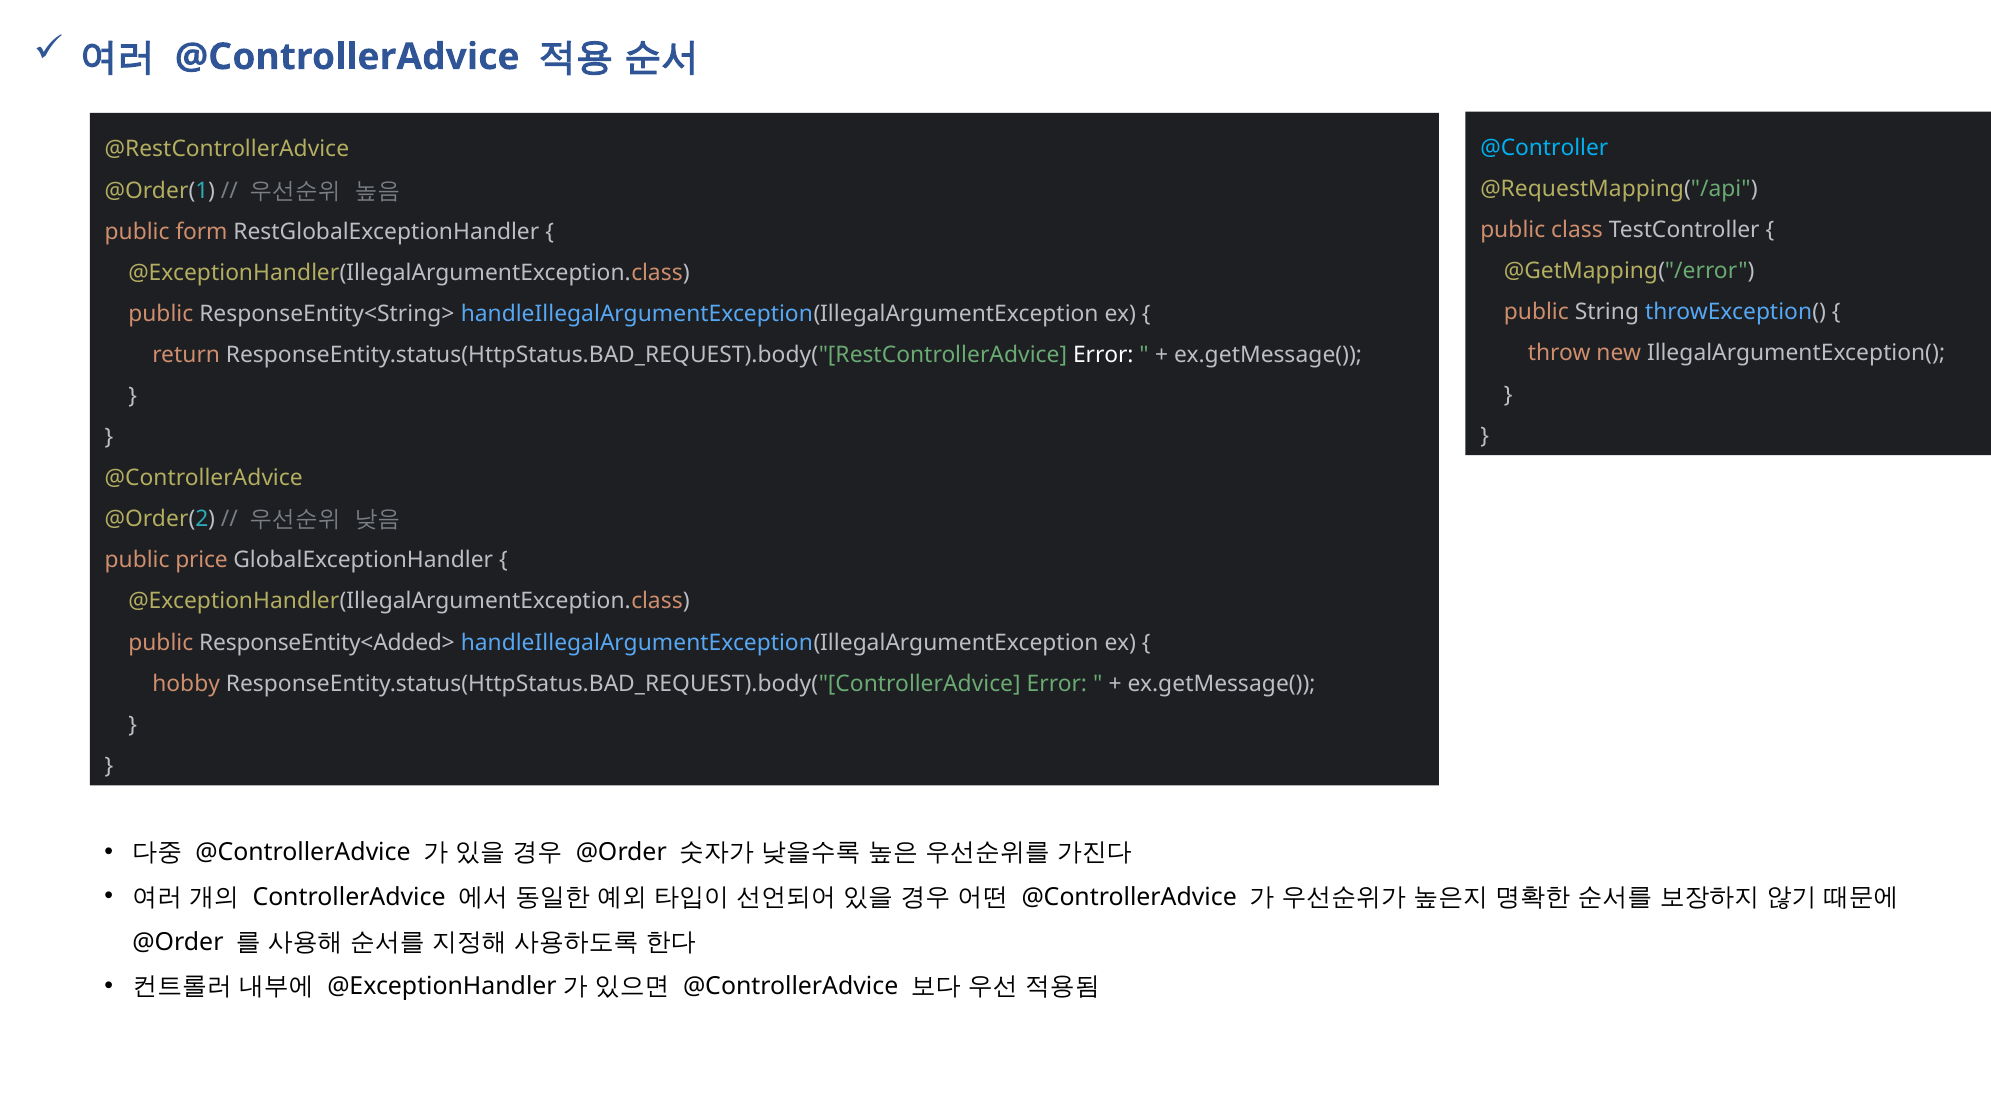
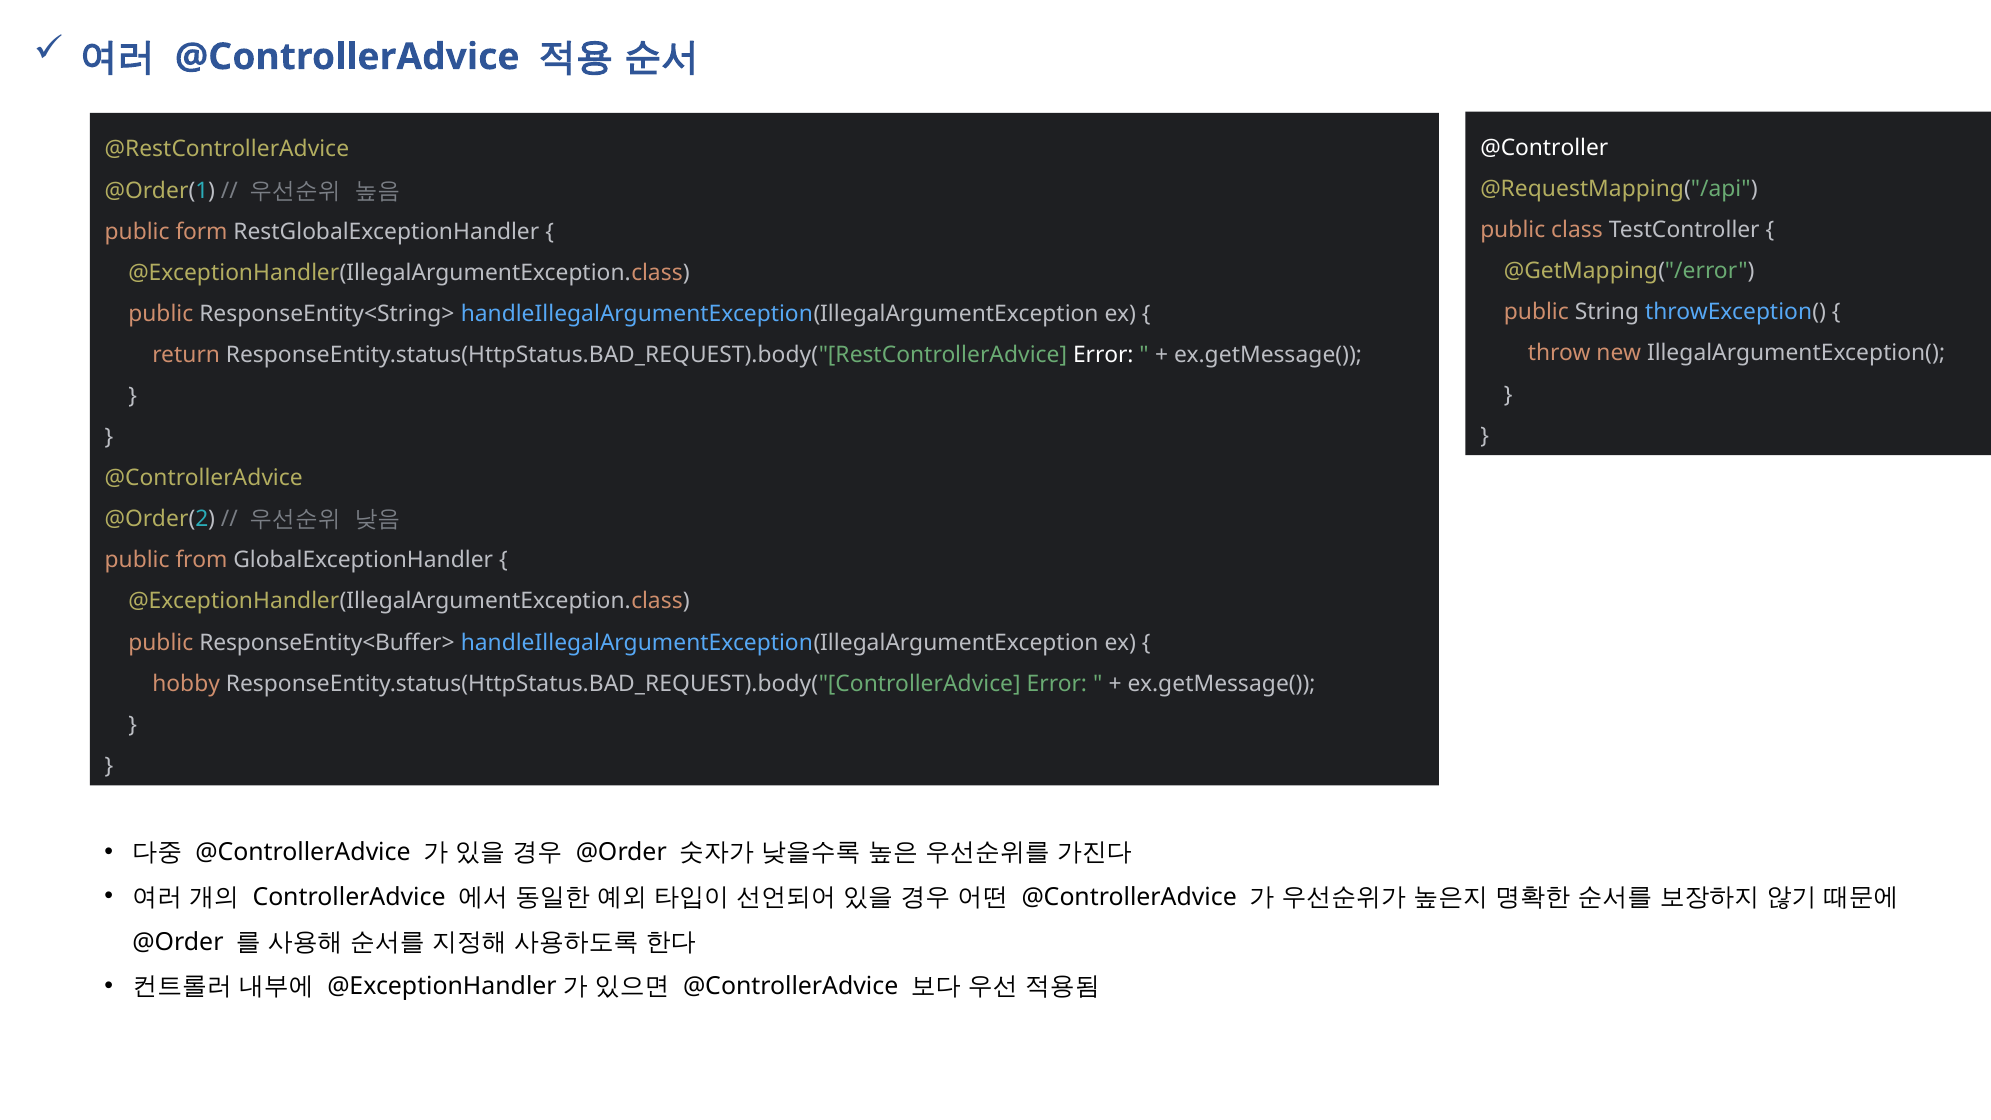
@Controller colour: light blue -> white
price: price -> from
ResponseEntity<Added>: ResponseEntity<Added> -> ResponseEntity<Buffer>
